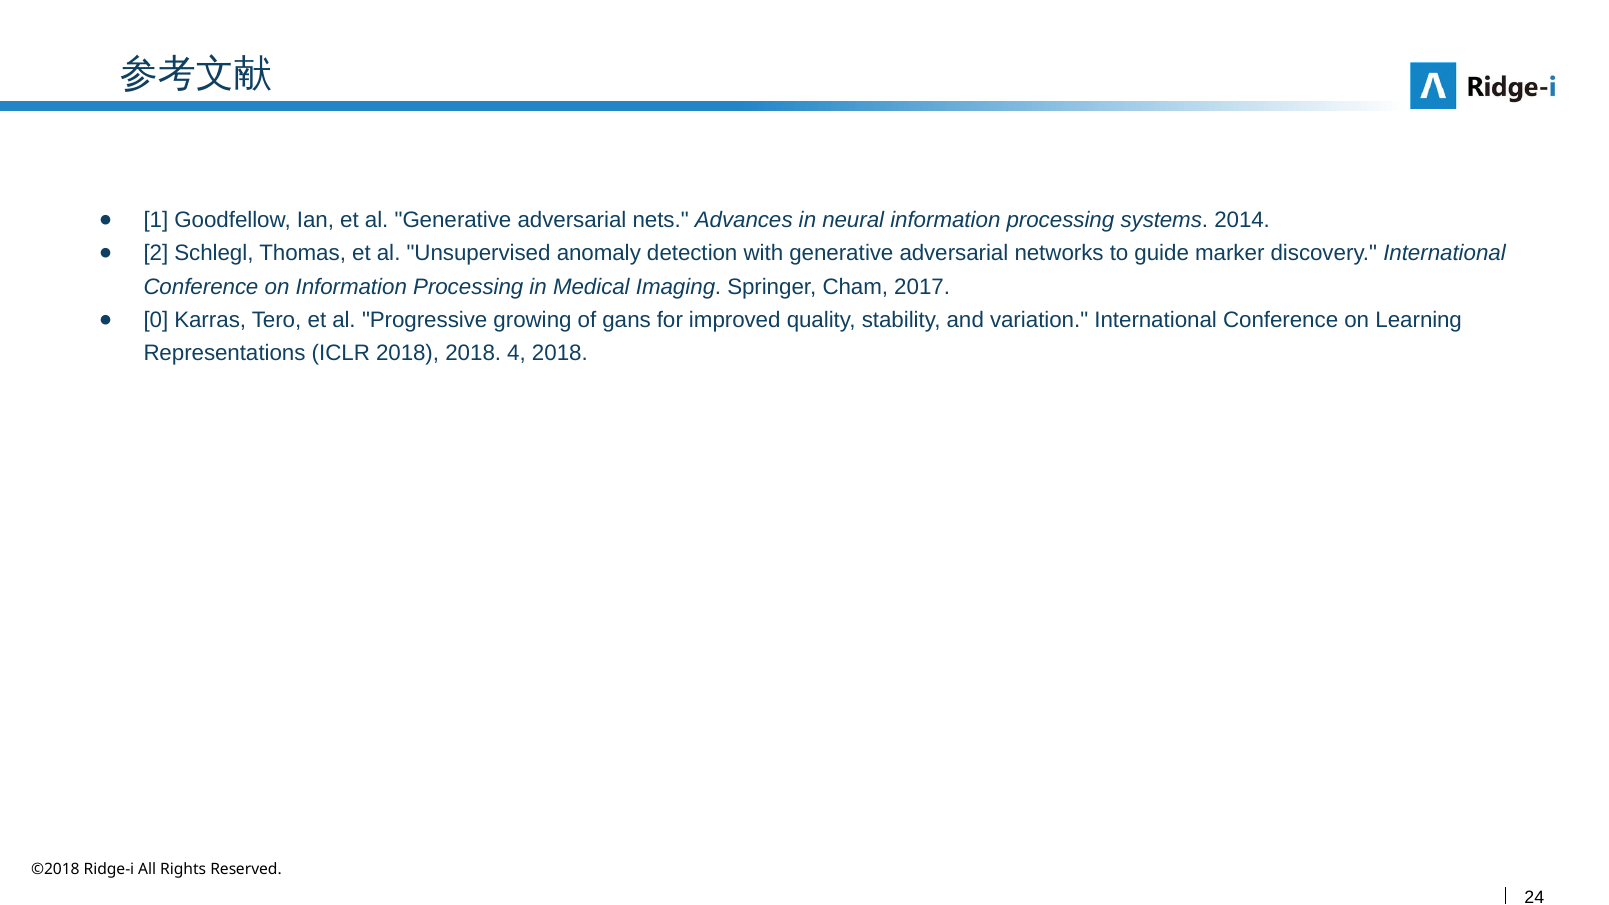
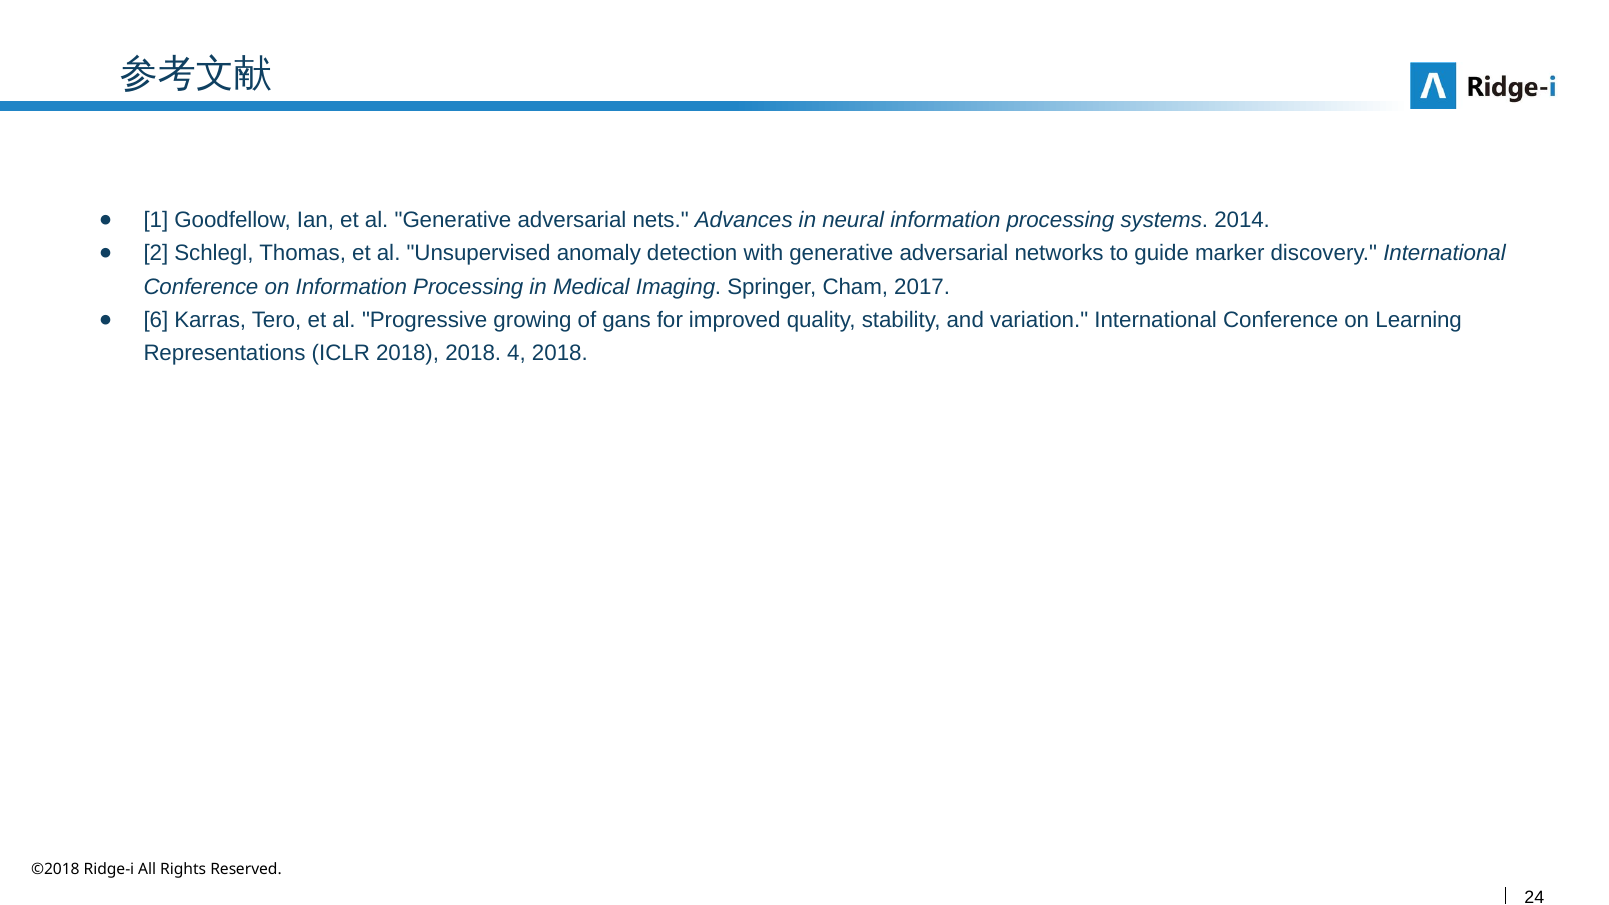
0: 0 -> 6
